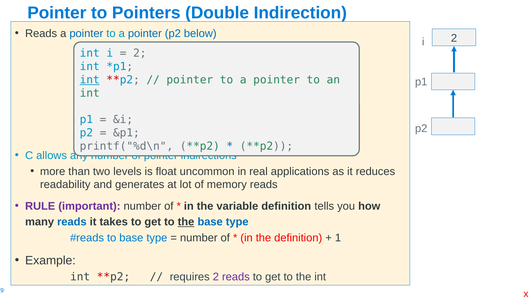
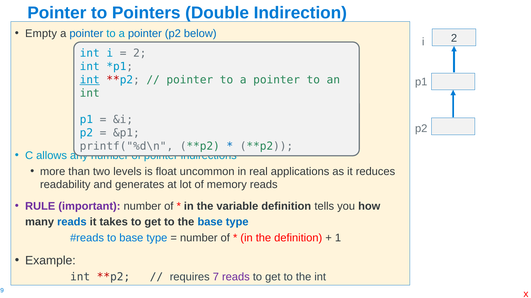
Reads at (41, 34): Reads -> Empty
the at (186, 222) underline: present -> none
requires 2: 2 -> 7
